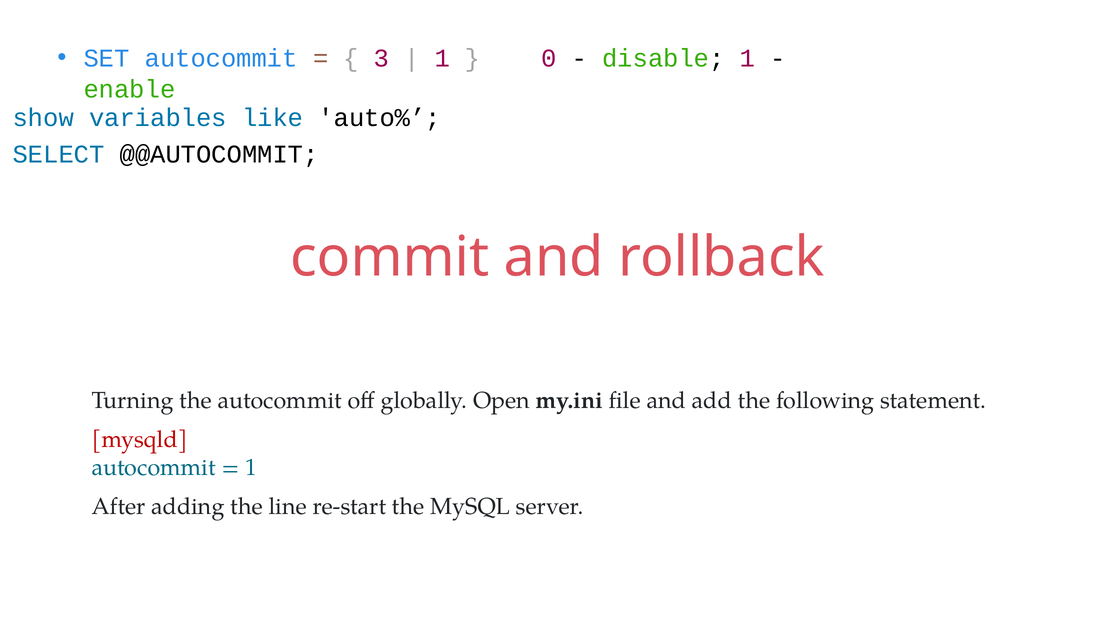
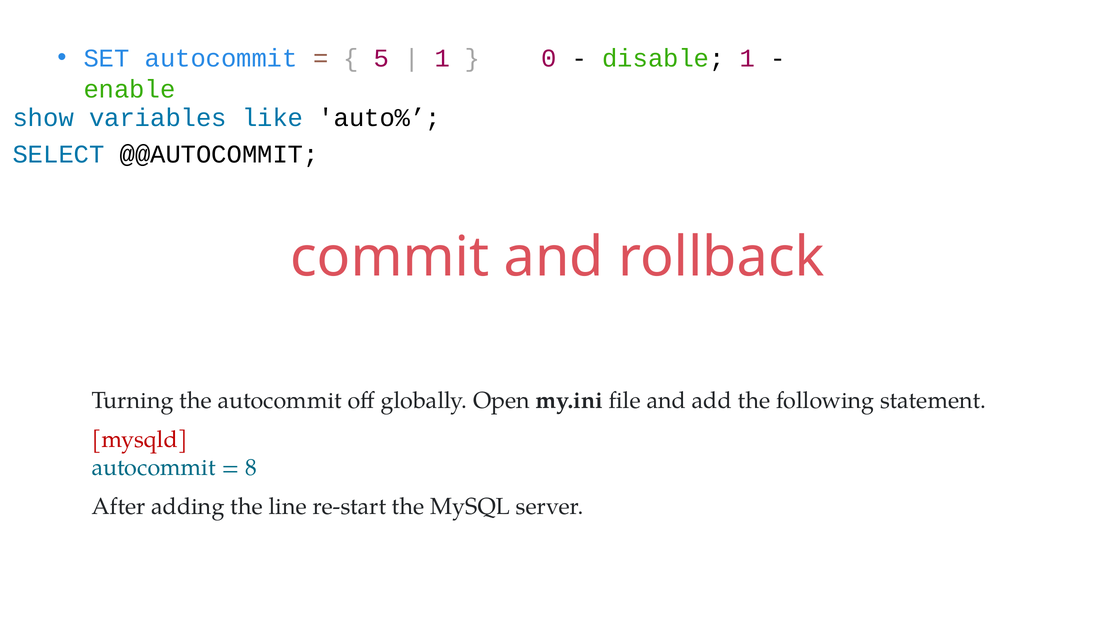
3: 3 -> 5
1 at (251, 468): 1 -> 8
